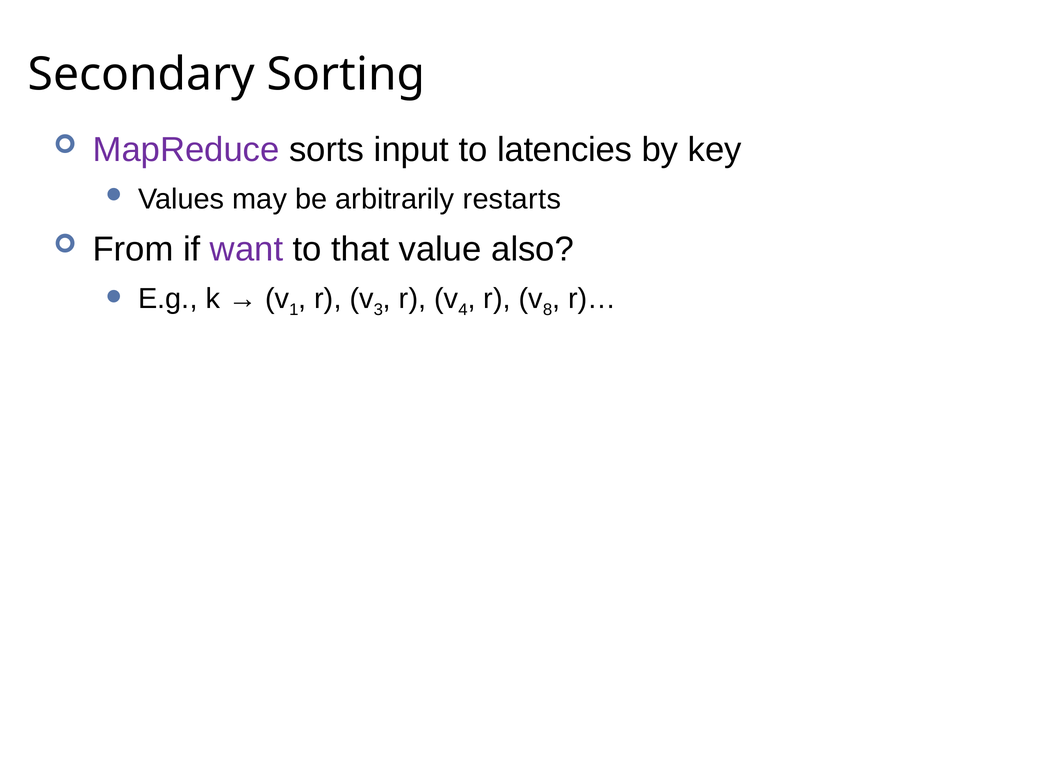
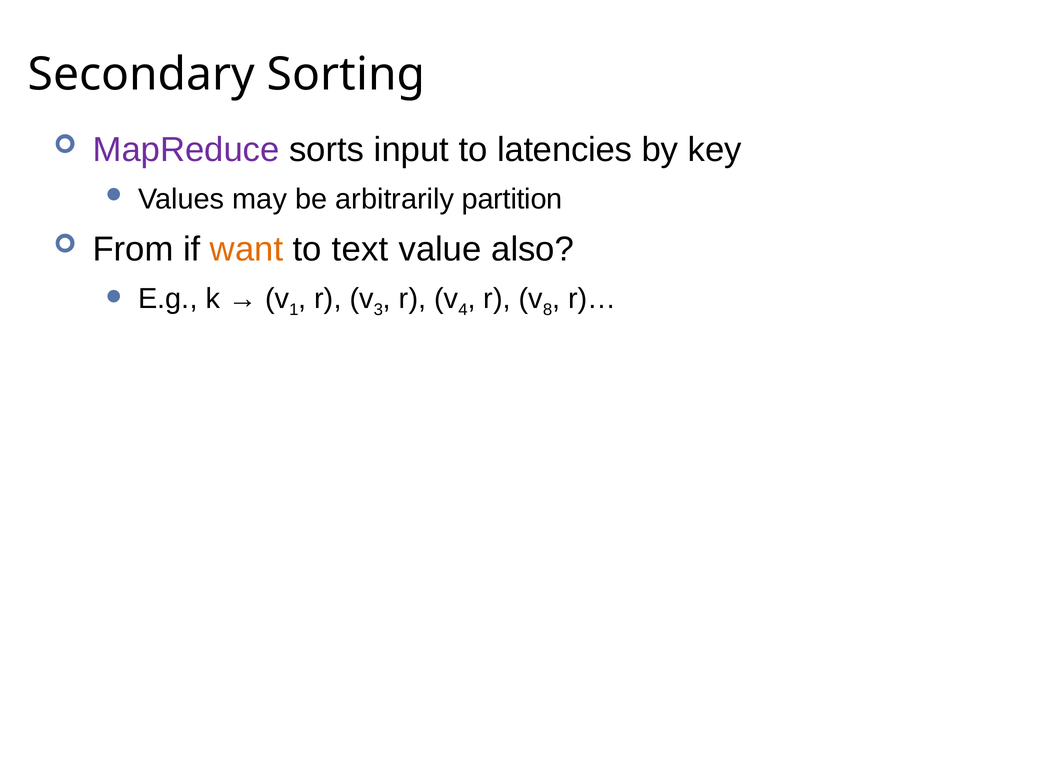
restarts: restarts -> partition
want colour: purple -> orange
that: that -> text
